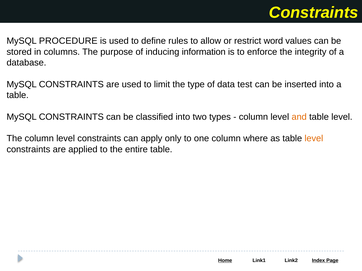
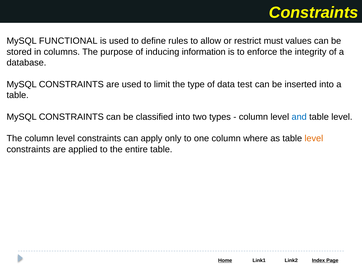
PROCEDURE: PROCEDURE -> FUNCTIONAL
word: word -> must
and colour: orange -> blue
